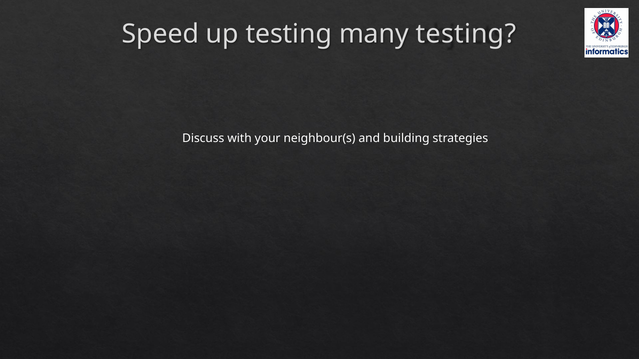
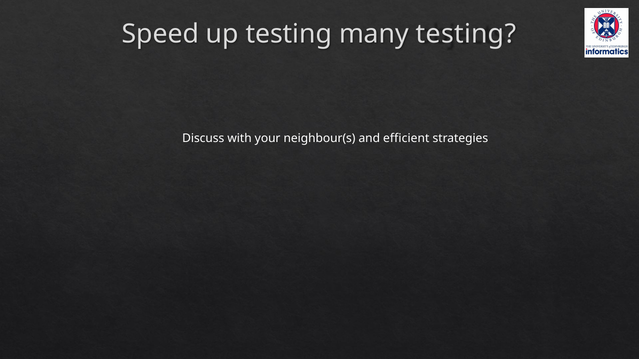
building: building -> efficient
